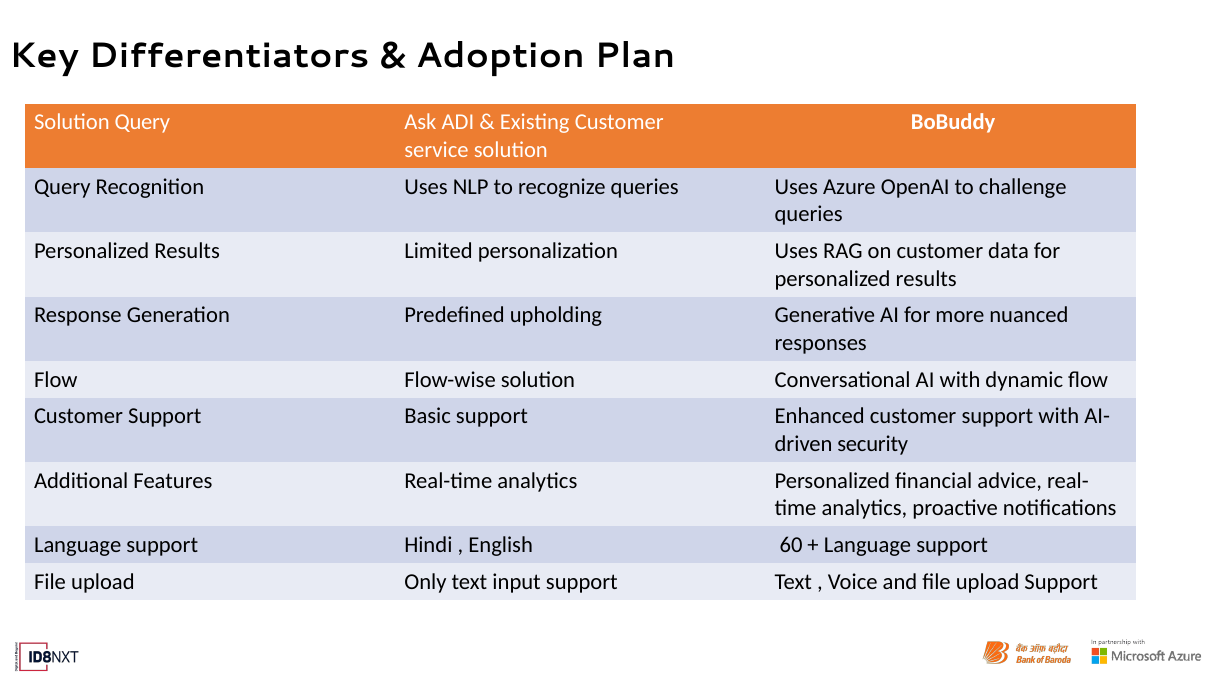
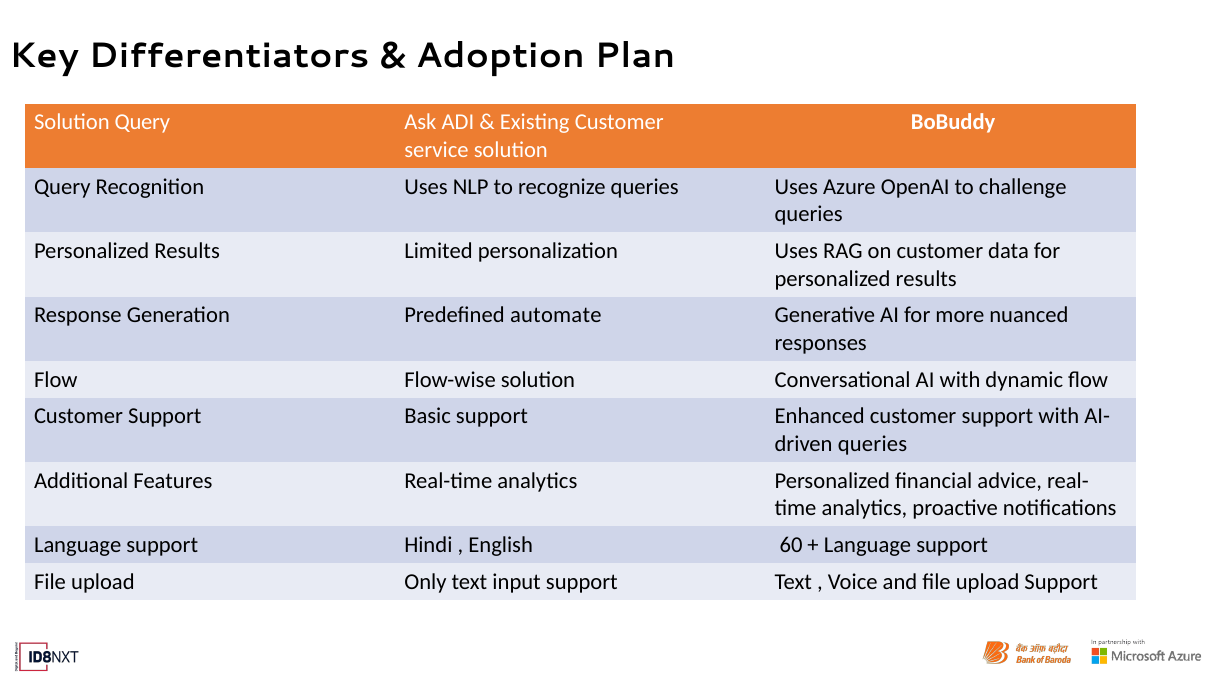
upholding: upholding -> automate
security at (873, 444): security -> queries
